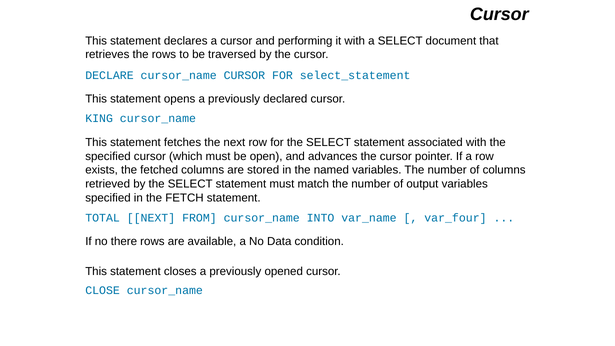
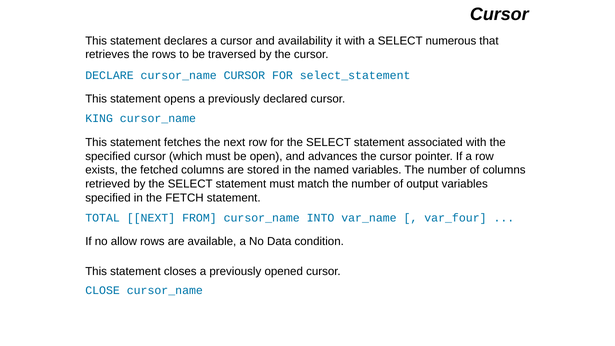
performing: performing -> availability
document: document -> numerous
there: there -> allow
